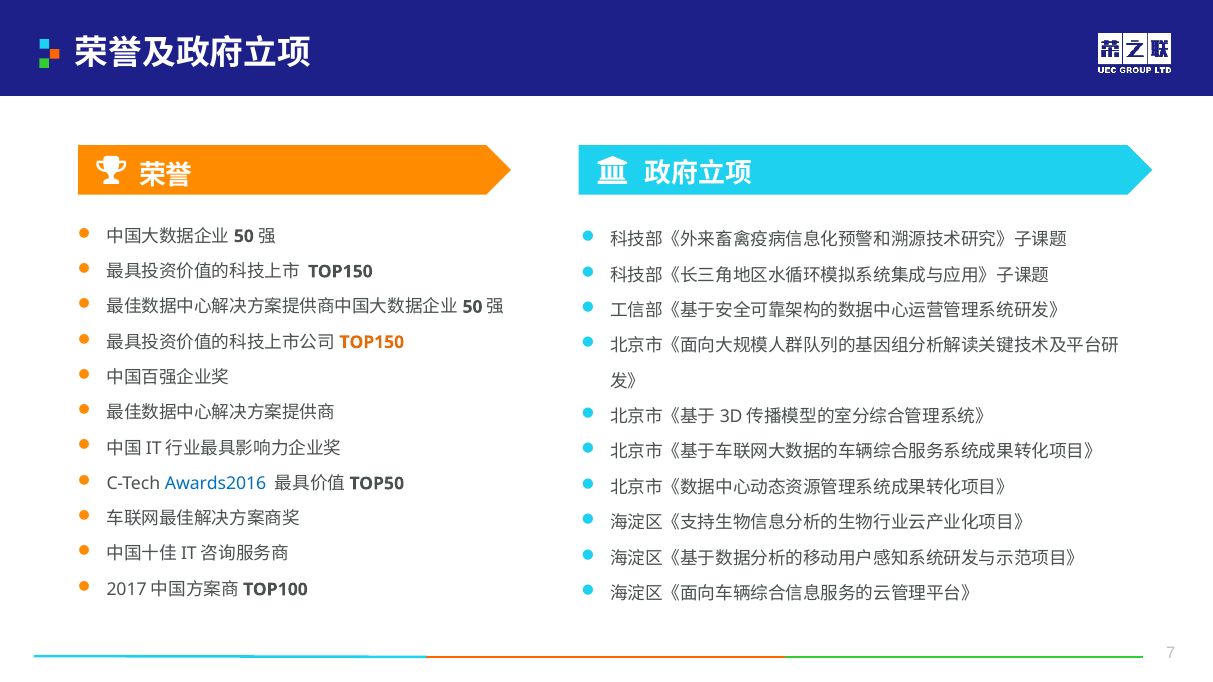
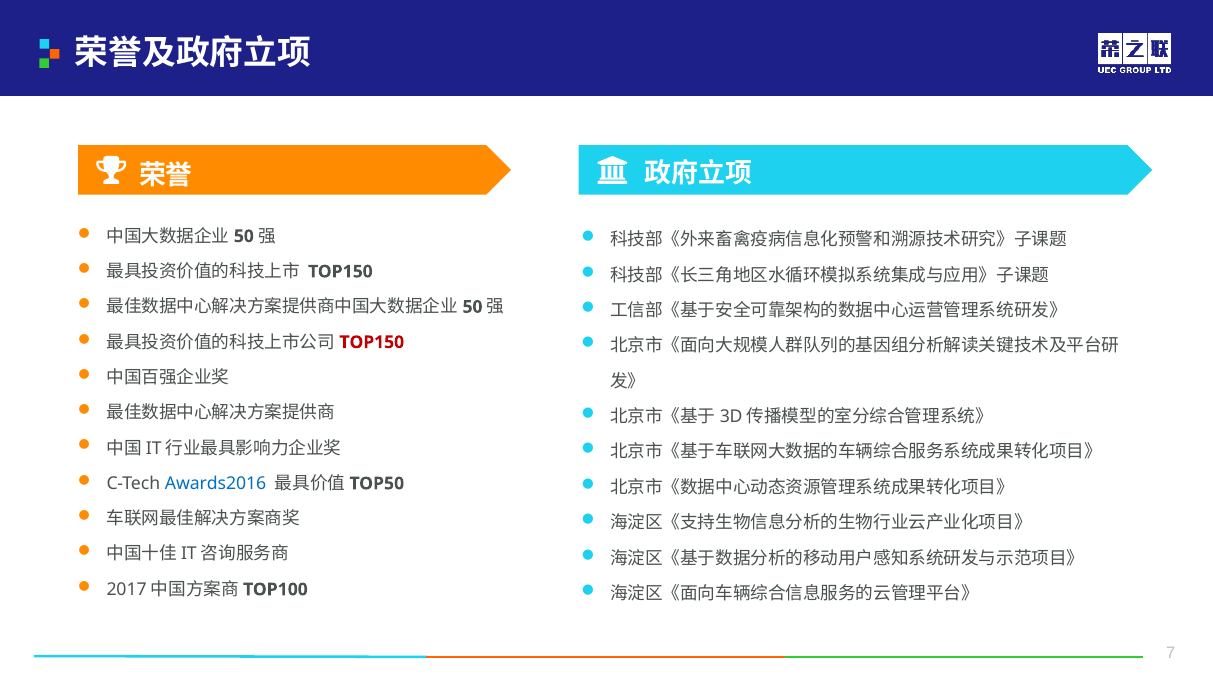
TOP150 at (372, 342) colour: orange -> red
